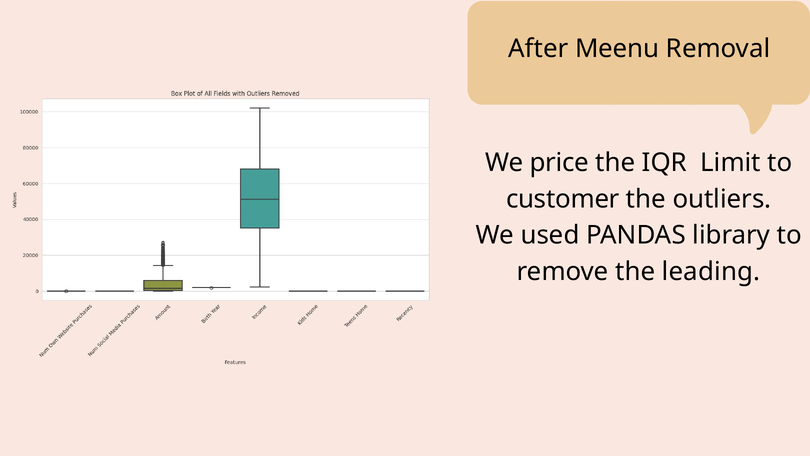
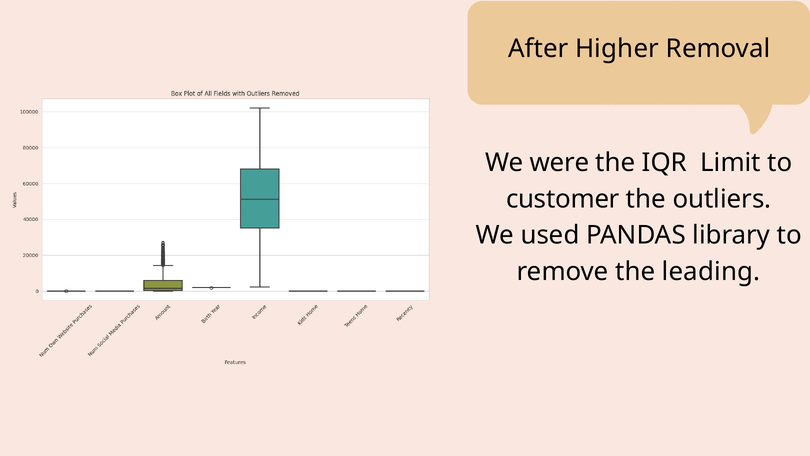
Meenu: Meenu -> Higher
price: price -> were
